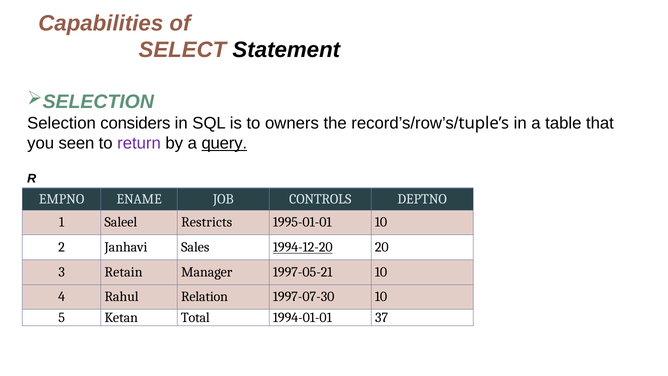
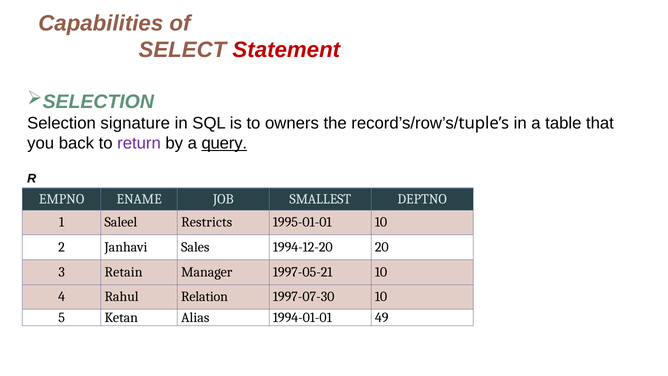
Statement colour: black -> red
considers: considers -> signature
seen: seen -> back
CONTROLS: CONTROLS -> SMALLEST
1994-12-20 underline: present -> none
Total: Total -> Alias
37: 37 -> 49
